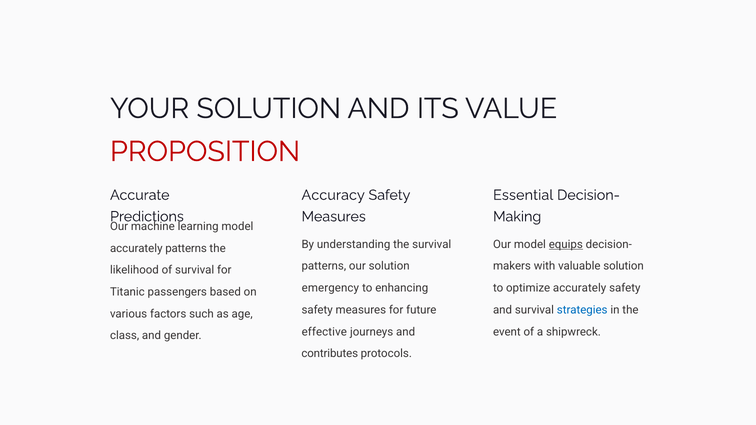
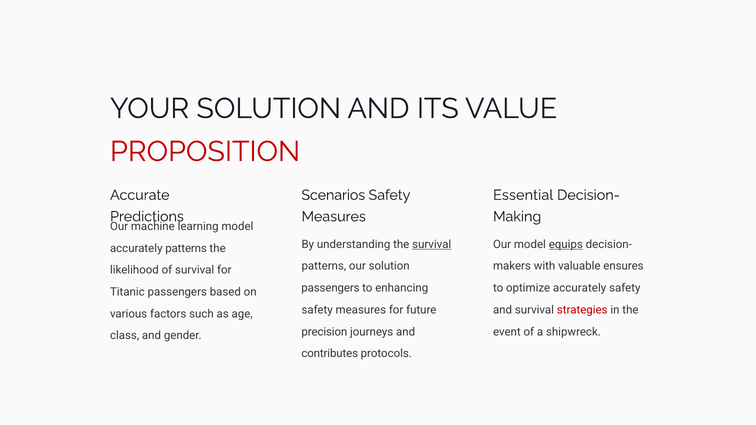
Accuracy: Accuracy -> Scenarios
survival at (432, 244) underline: none -> present
valuable solution: solution -> ensures
emergency at (330, 288): emergency -> passengers
strategies colour: blue -> red
effective: effective -> precision
